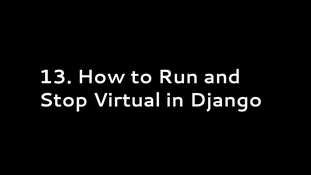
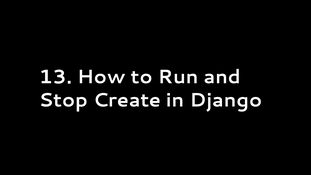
Virtual: Virtual -> Create
